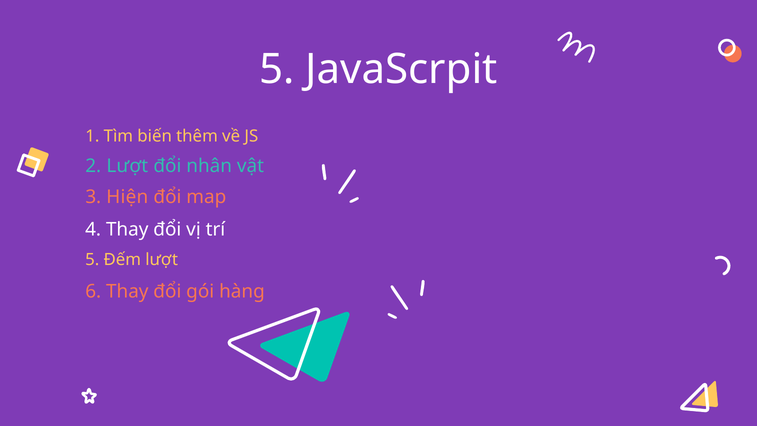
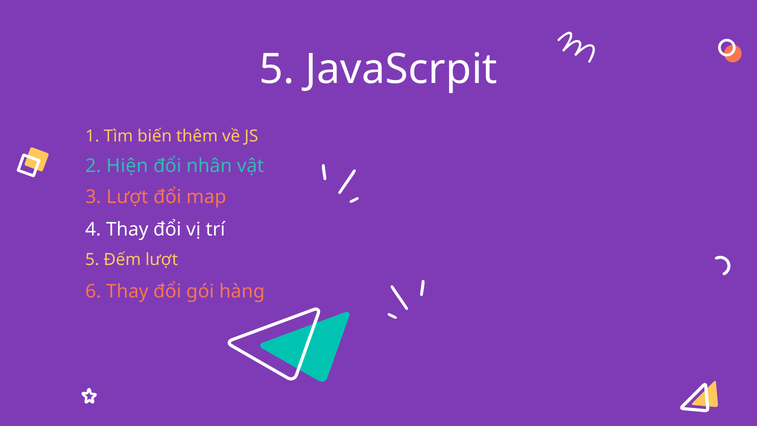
2 Lượt: Lượt -> Hiện
3 Hiện: Hiện -> Lượt
